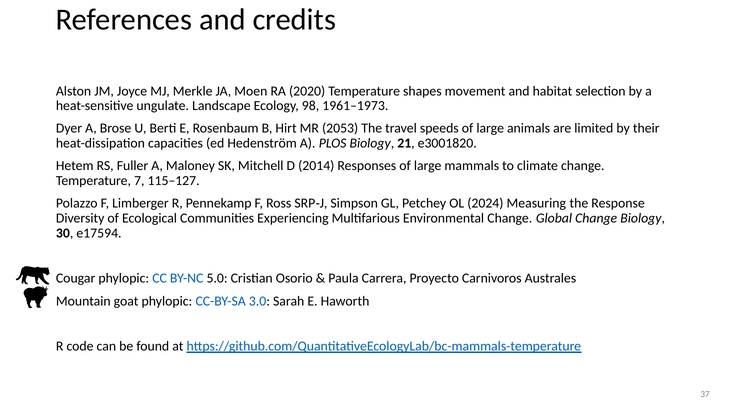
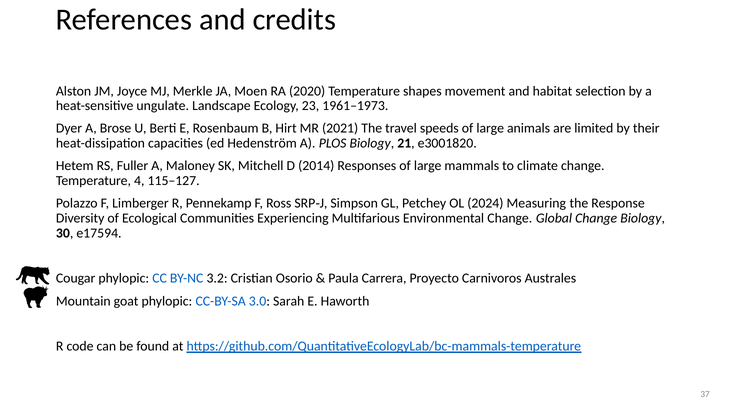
98: 98 -> 23
2053: 2053 -> 2021
7: 7 -> 4
5.0: 5.0 -> 3.2
